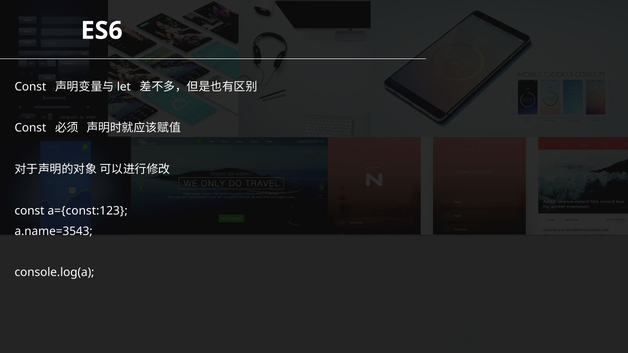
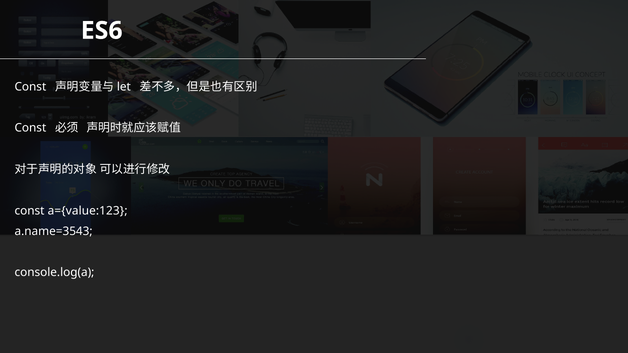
a={const:123: a={const:123 -> a={value:123
